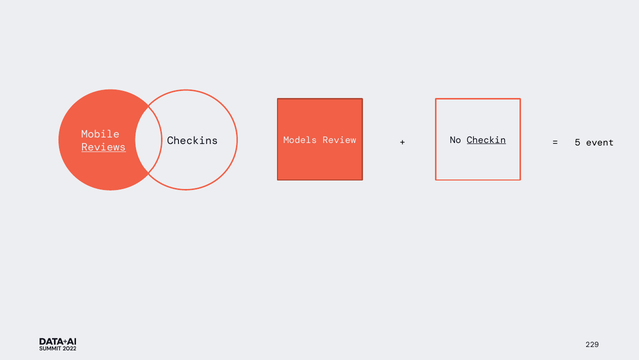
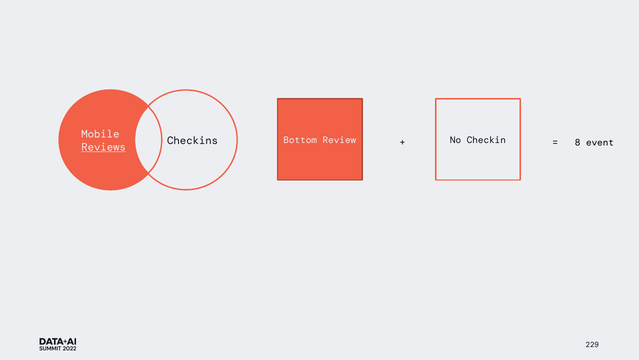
Models: Models -> Bottom
Checkin underline: present -> none
5: 5 -> 8
